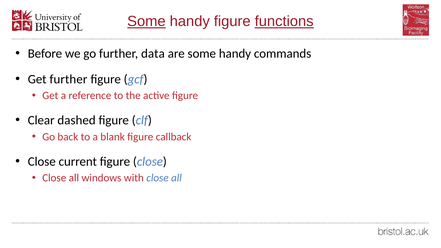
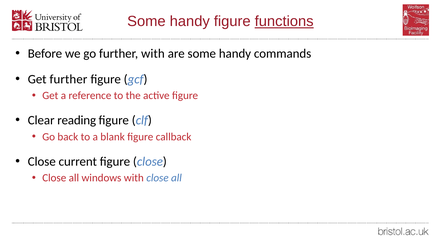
Some at (146, 21) underline: present -> none
further data: data -> with
dashed: dashed -> reading
